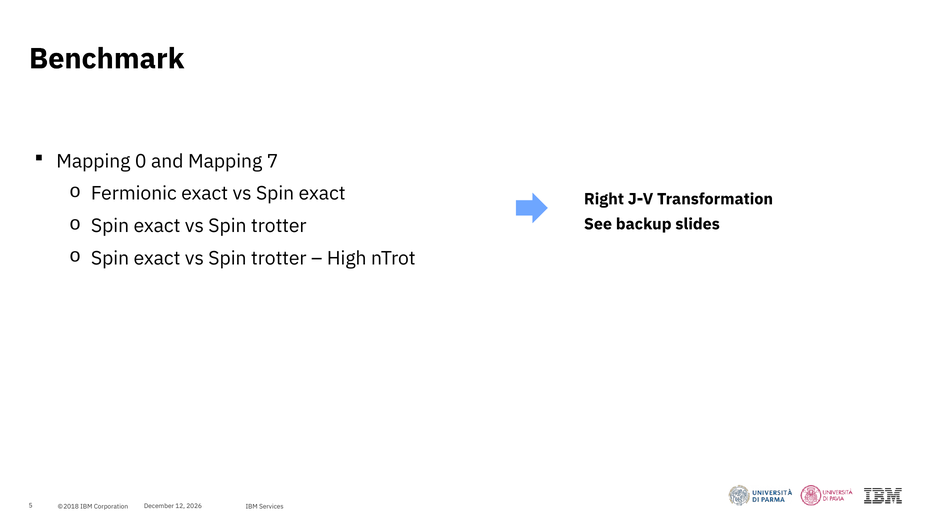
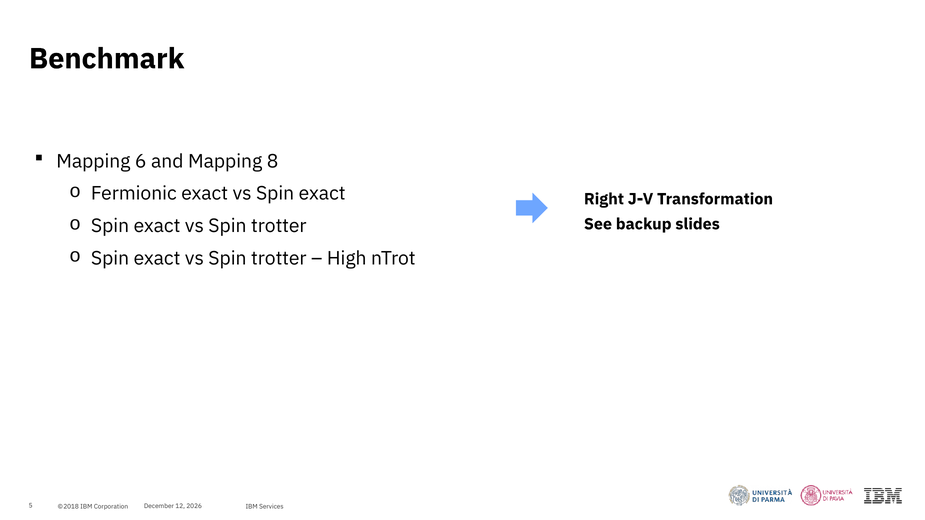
0: 0 -> 6
7: 7 -> 8
